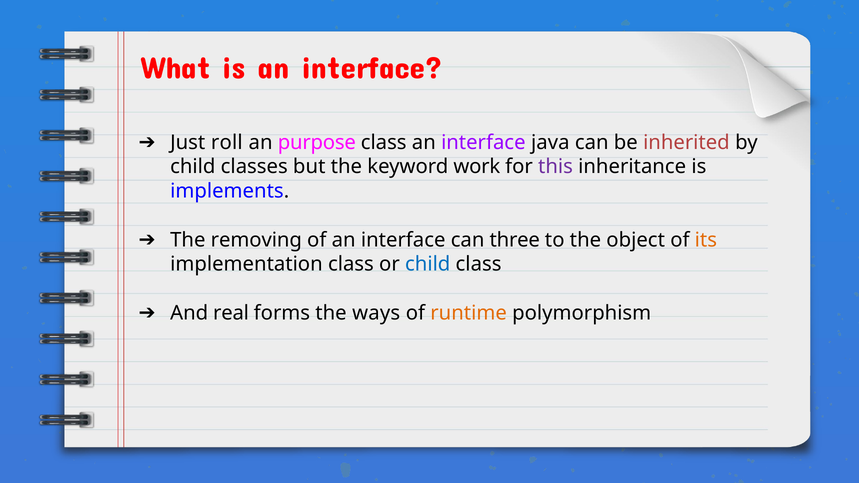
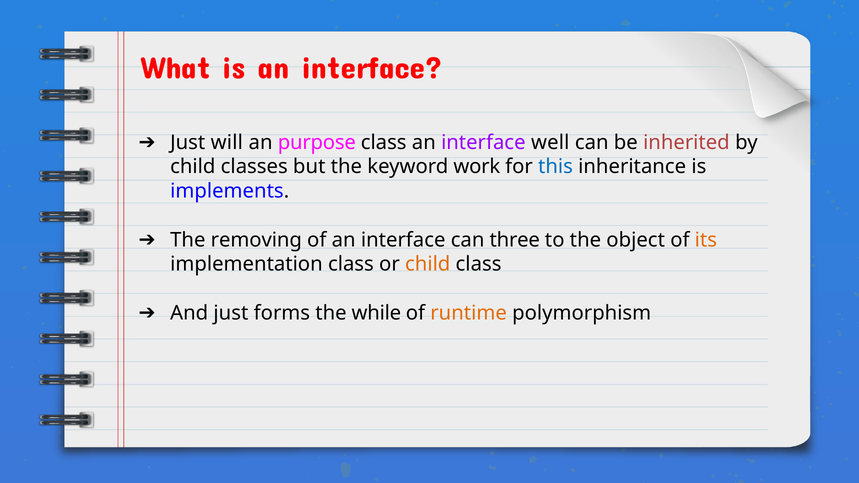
roll: roll -> will
java: java -> well
this colour: purple -> blue
child at (428, 264) colour: blue -> orange
And real: real -> just
ways: ways -> while
